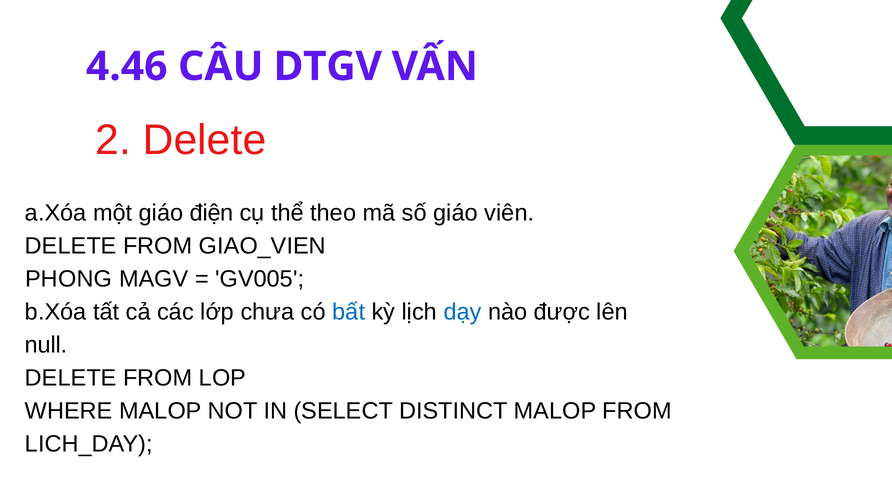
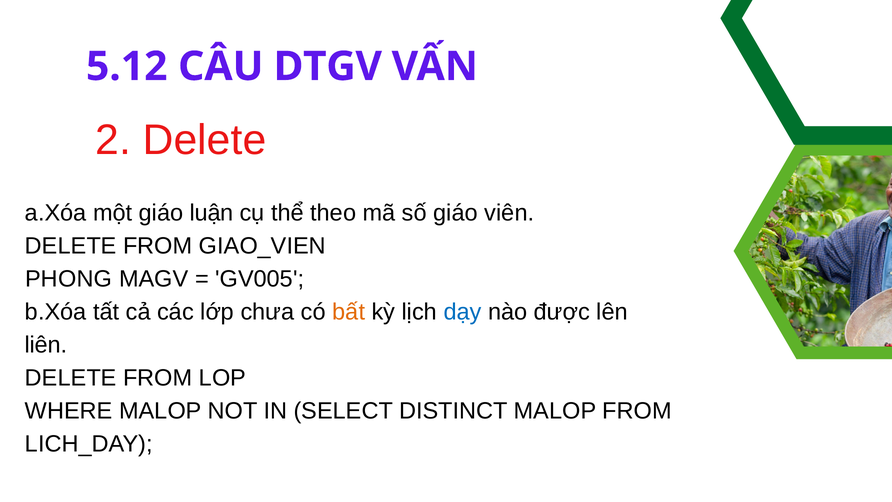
4.46: 4.46 -> 5.12
điện: điện -> luận
bất colour: blue -> orange
null: null -> liên
